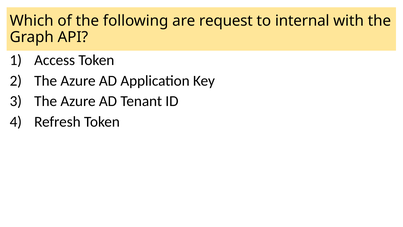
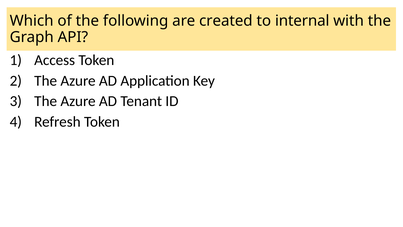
request: request -> created
